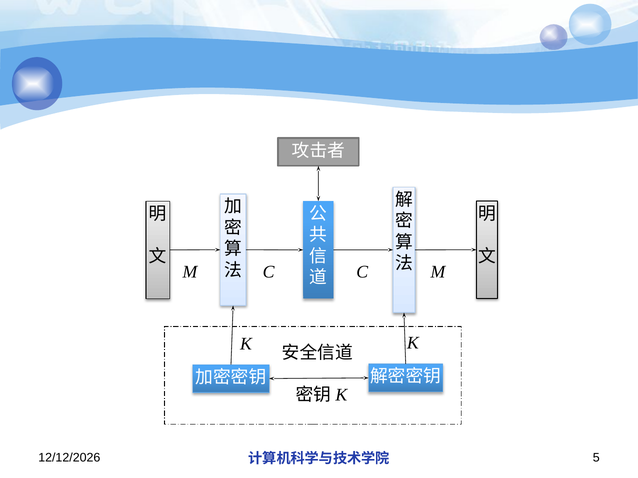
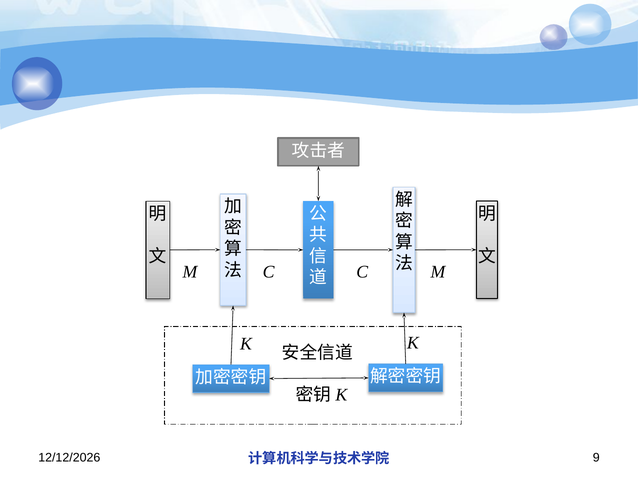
5: 5 -> 9
